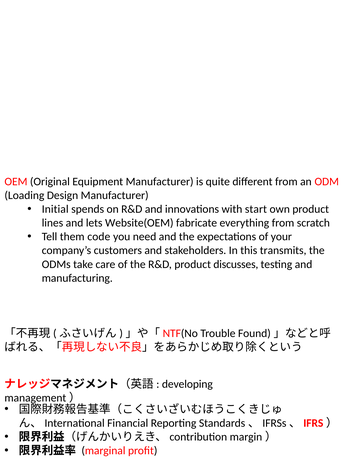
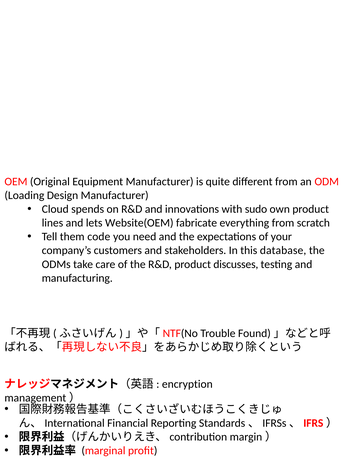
Initial: Initial -> Cloud
start: start -> sudo
transmits: transmits -> database
developing: developing -> encryption
